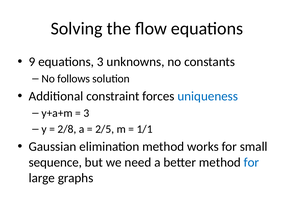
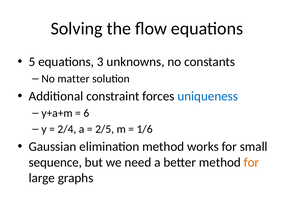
9: 9 -> 5
follows: follows -> matter
3 at (86, 113): 3 -> 6
2/8: 2/8 -> 2/4
1/1: 1/1 -> 1/6
for at (251, 162) colour: blue -> orange
